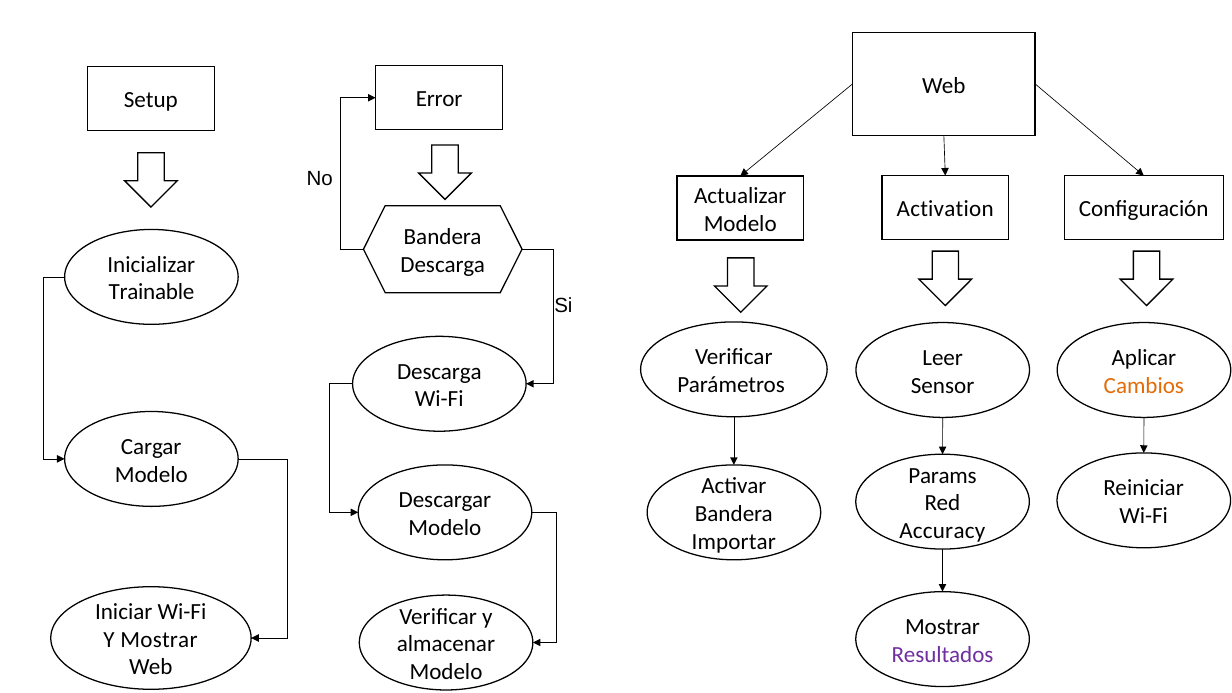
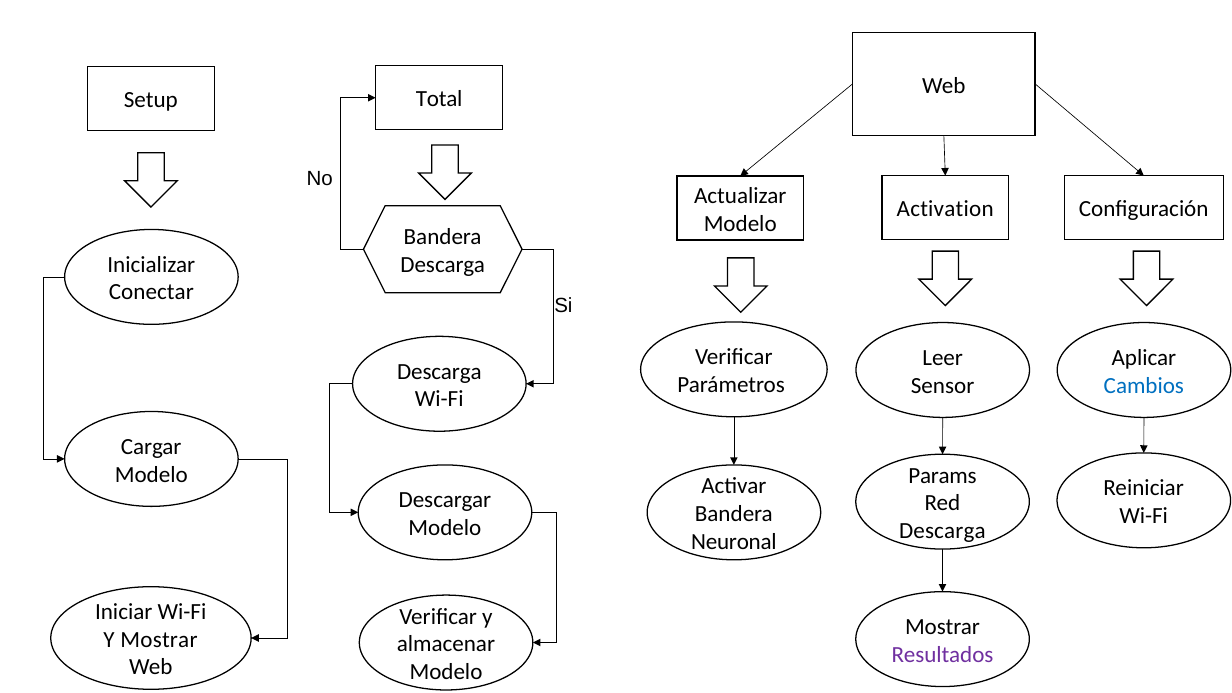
Error: Error -> Total
Trainable: Trainable -> Conectar
Cambios colour: orange -> blue
Accuracy at (942, 531): Accuracy -> Descarga
Importar: Importar -> Neuronal
